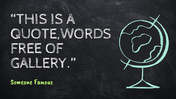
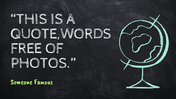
GALLERY: GALLERY -> PHOTOS
